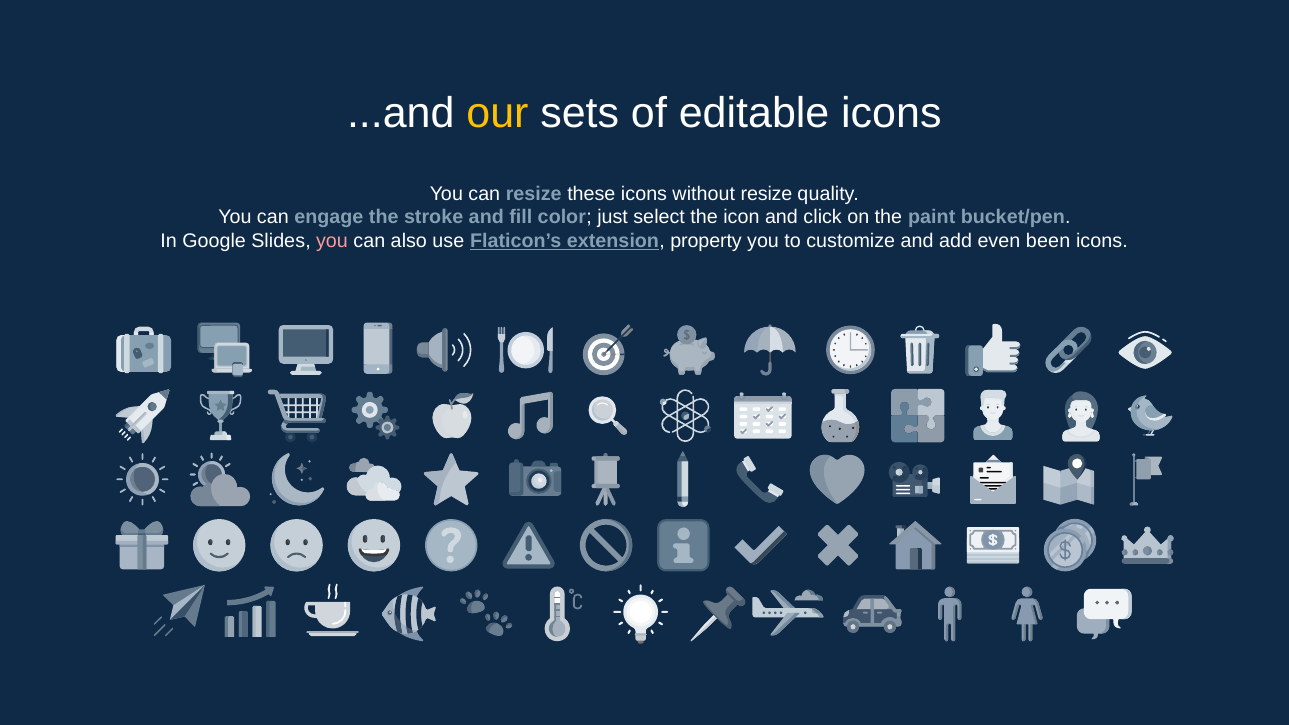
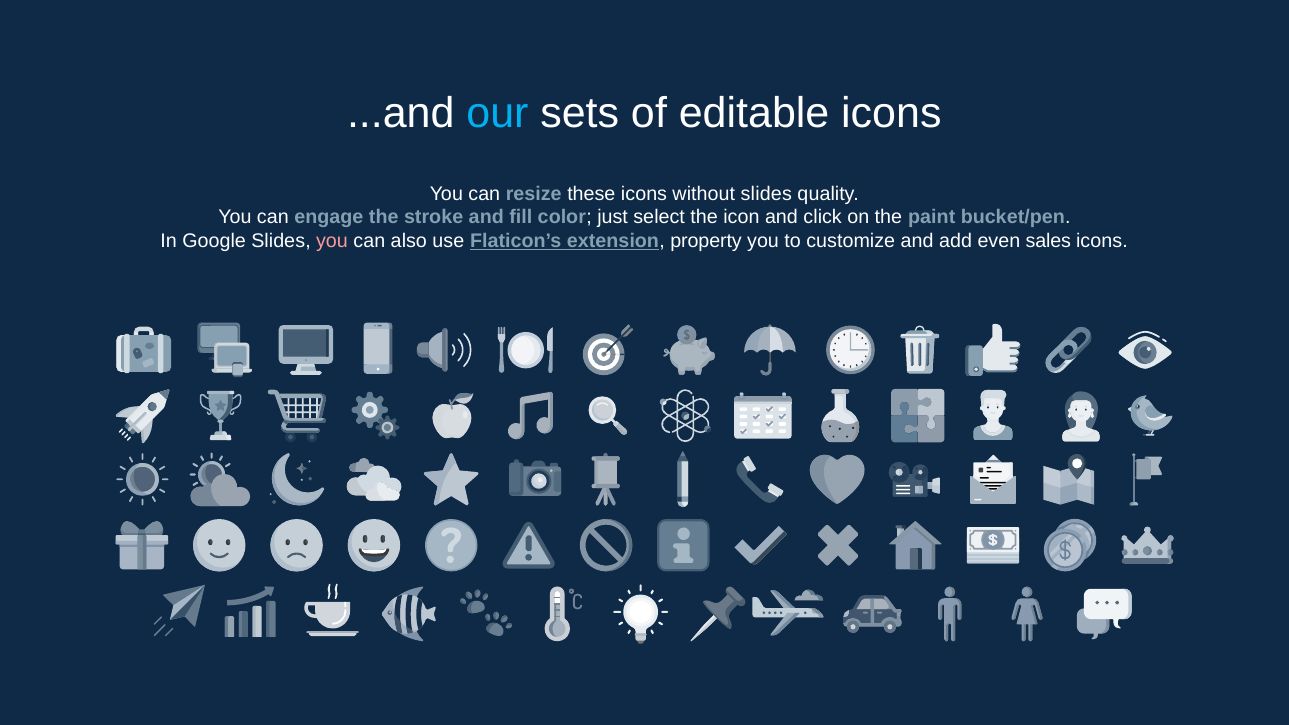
our colour: yellow -> light blue
without resize: resize -> slides
been: been -> sales
